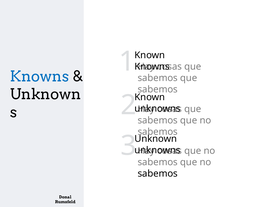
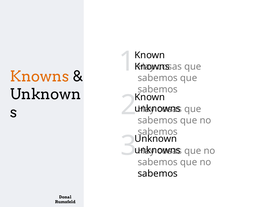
Knowns at (39, 77) colour: blue -> orange
